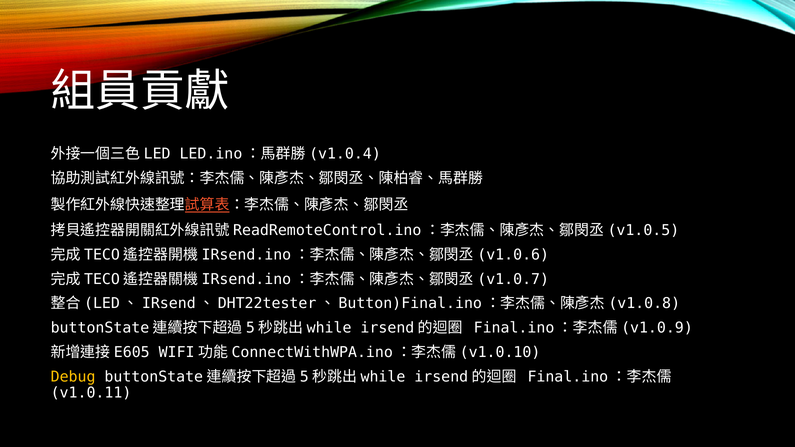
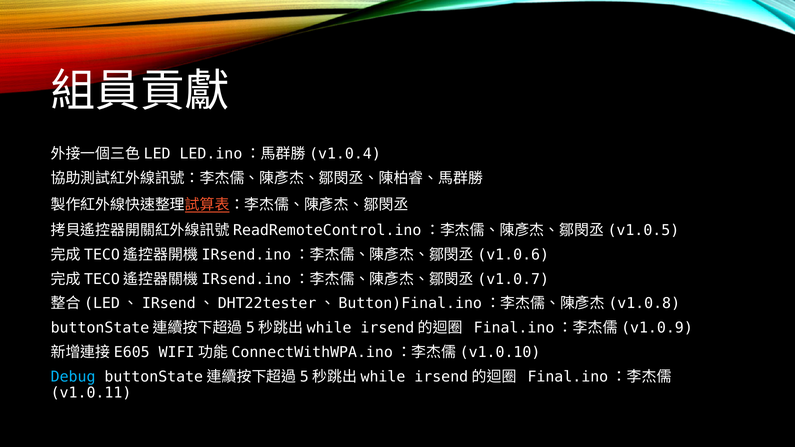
Debug colour: yellow -> light blue
